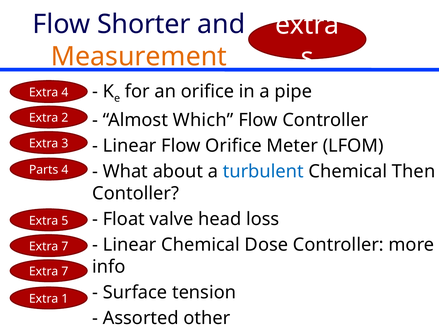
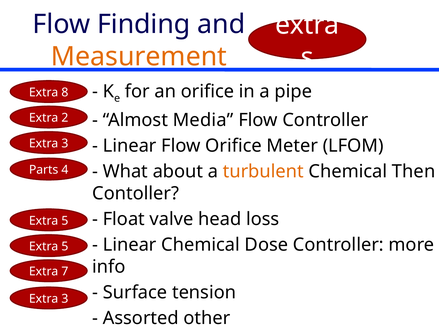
Shorter: Shorter -> Finding
Extra 4: 4 -> 8
Which: Which -> Media
turbulent colour: blue -> orange
7 at (65, 246): 7 -> 5
1 at (65, 298): 1 -> 3
